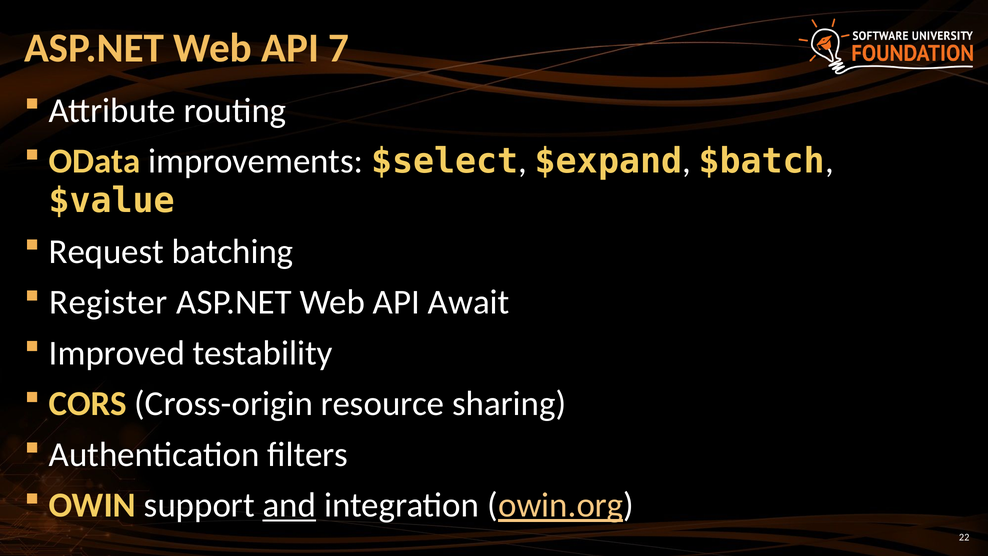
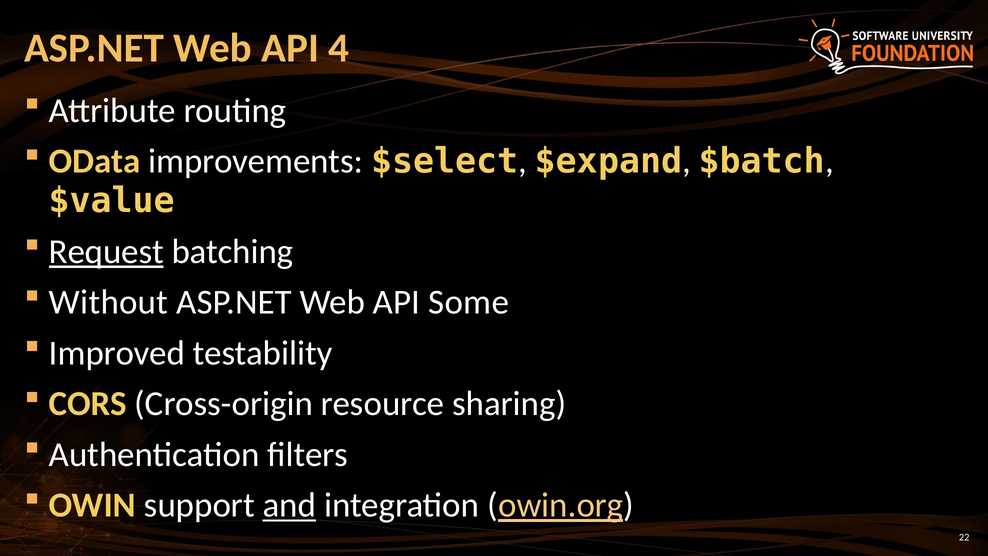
7: 7 -> 4
Request underline: none -> present
Register: Register -> Without
Await: Await -> Some
